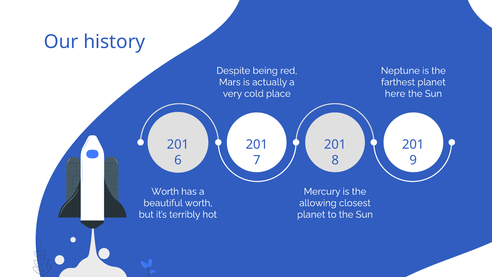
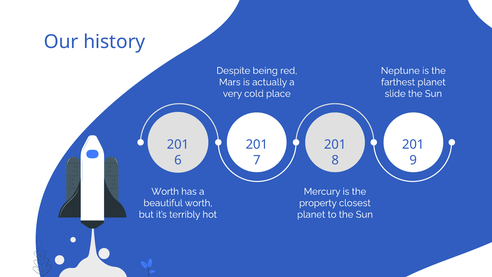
here: here -> slide
allowing: allowing -> property
